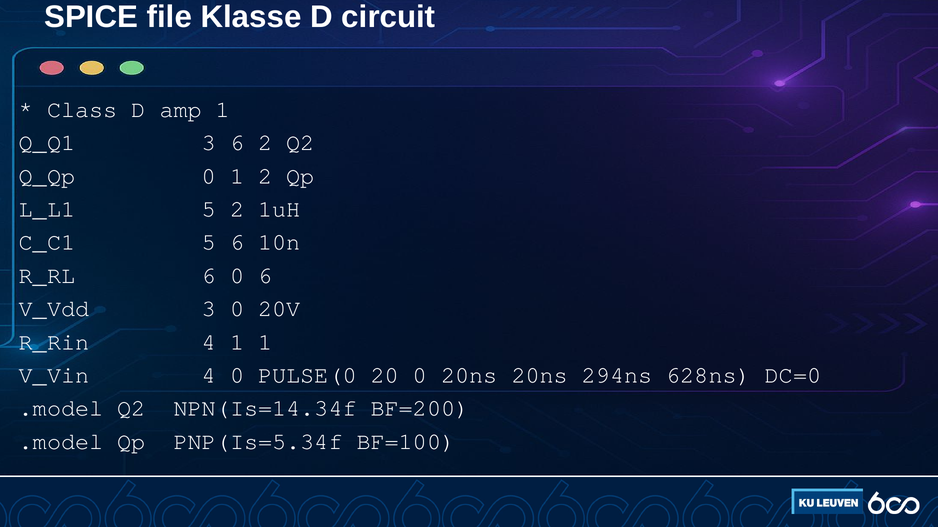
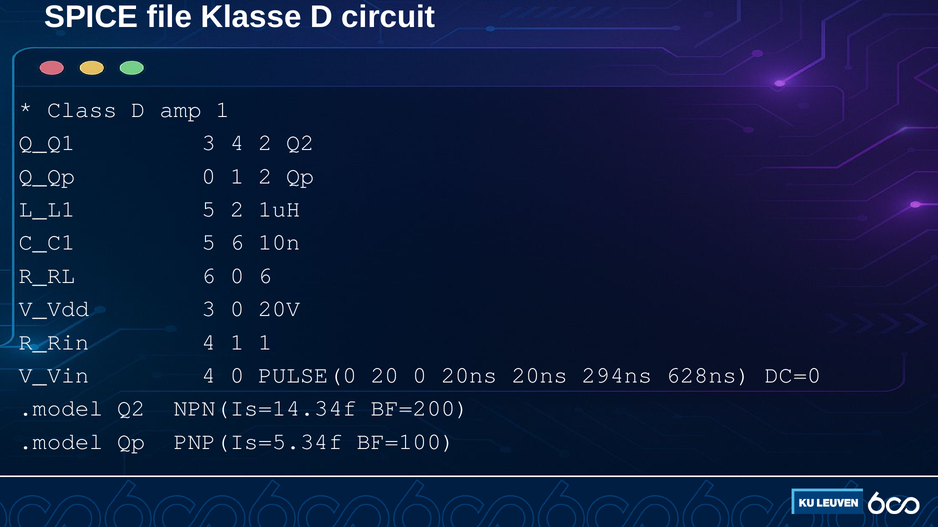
3 6: 6 -> 4
